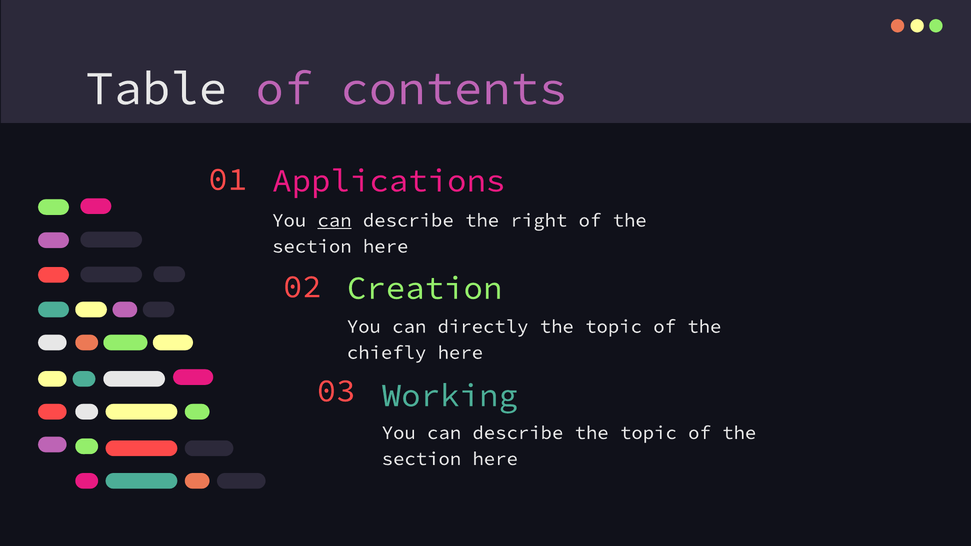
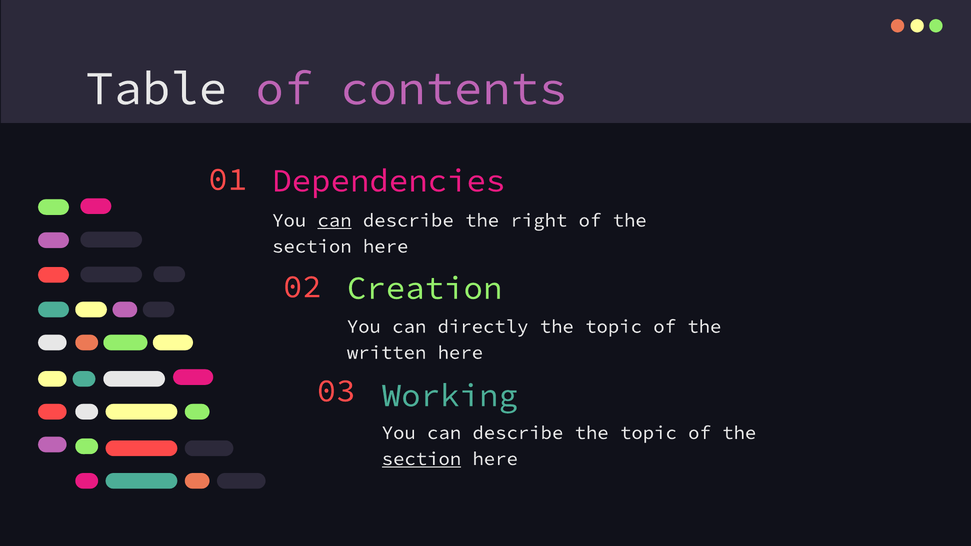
Applications: Applications -> Dependencies
chiefly: chiefly -> written
section at (421, 459) underline: none -> present
